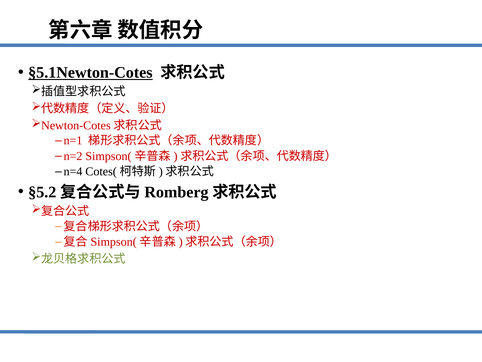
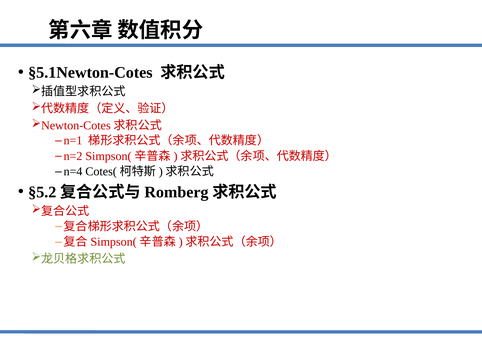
§5.1Newton-Cotes underline: present -> none
